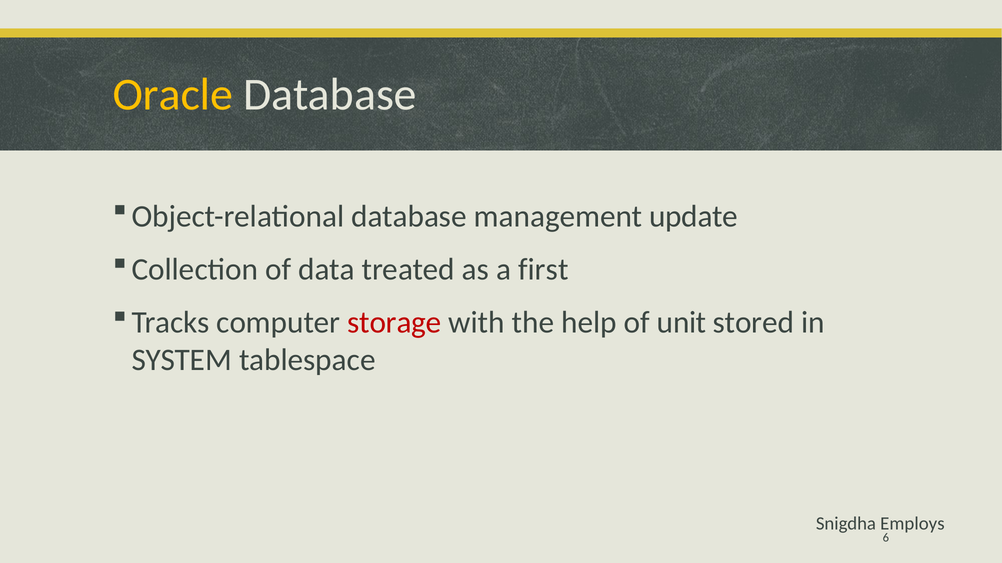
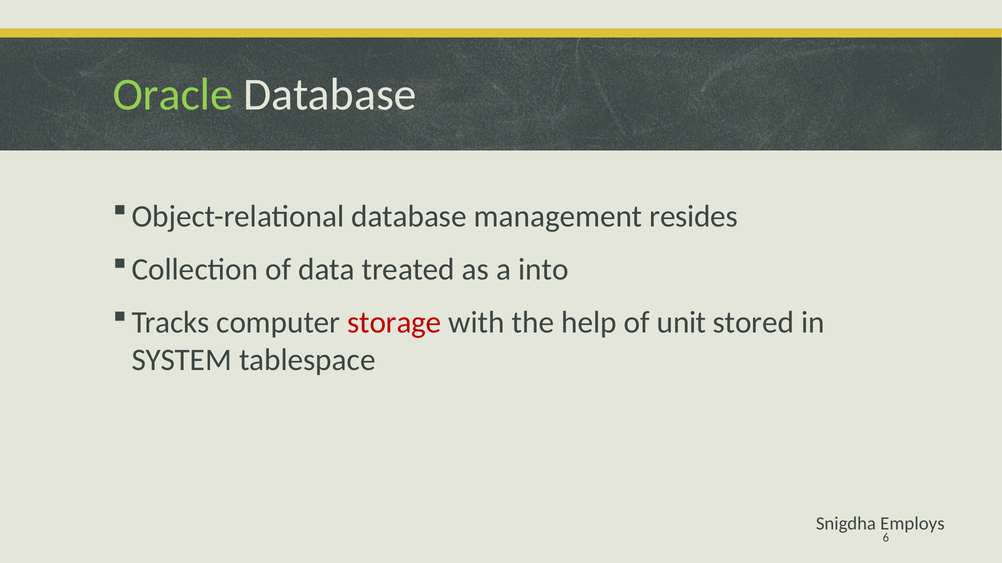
Oracle colour: yellow -> light green
update: update -> resides
first: first -> into
